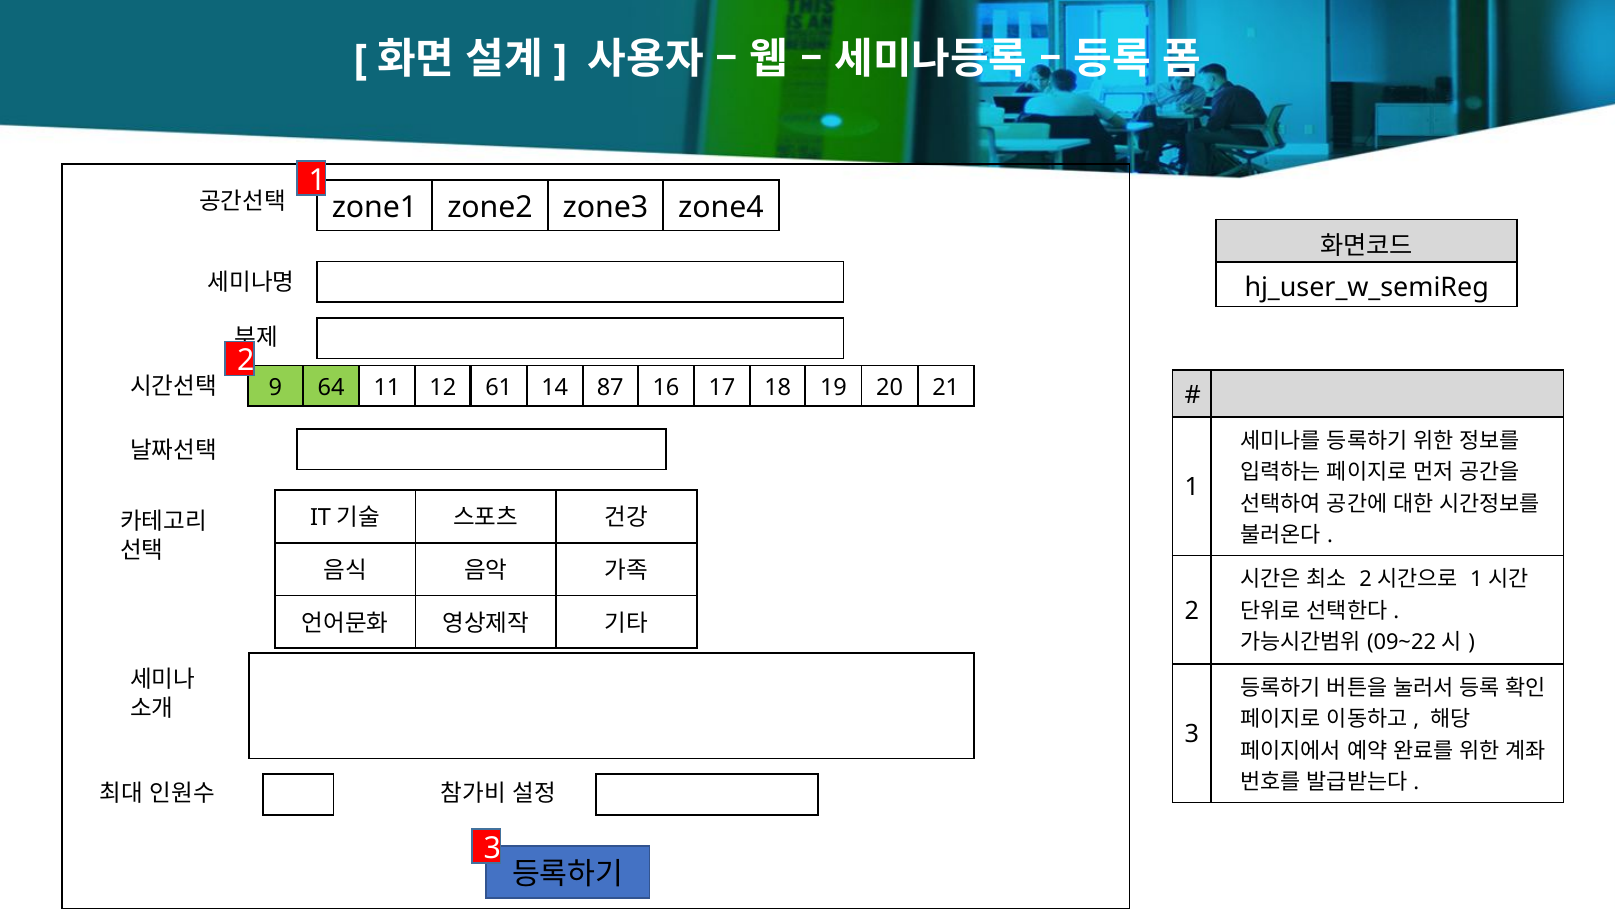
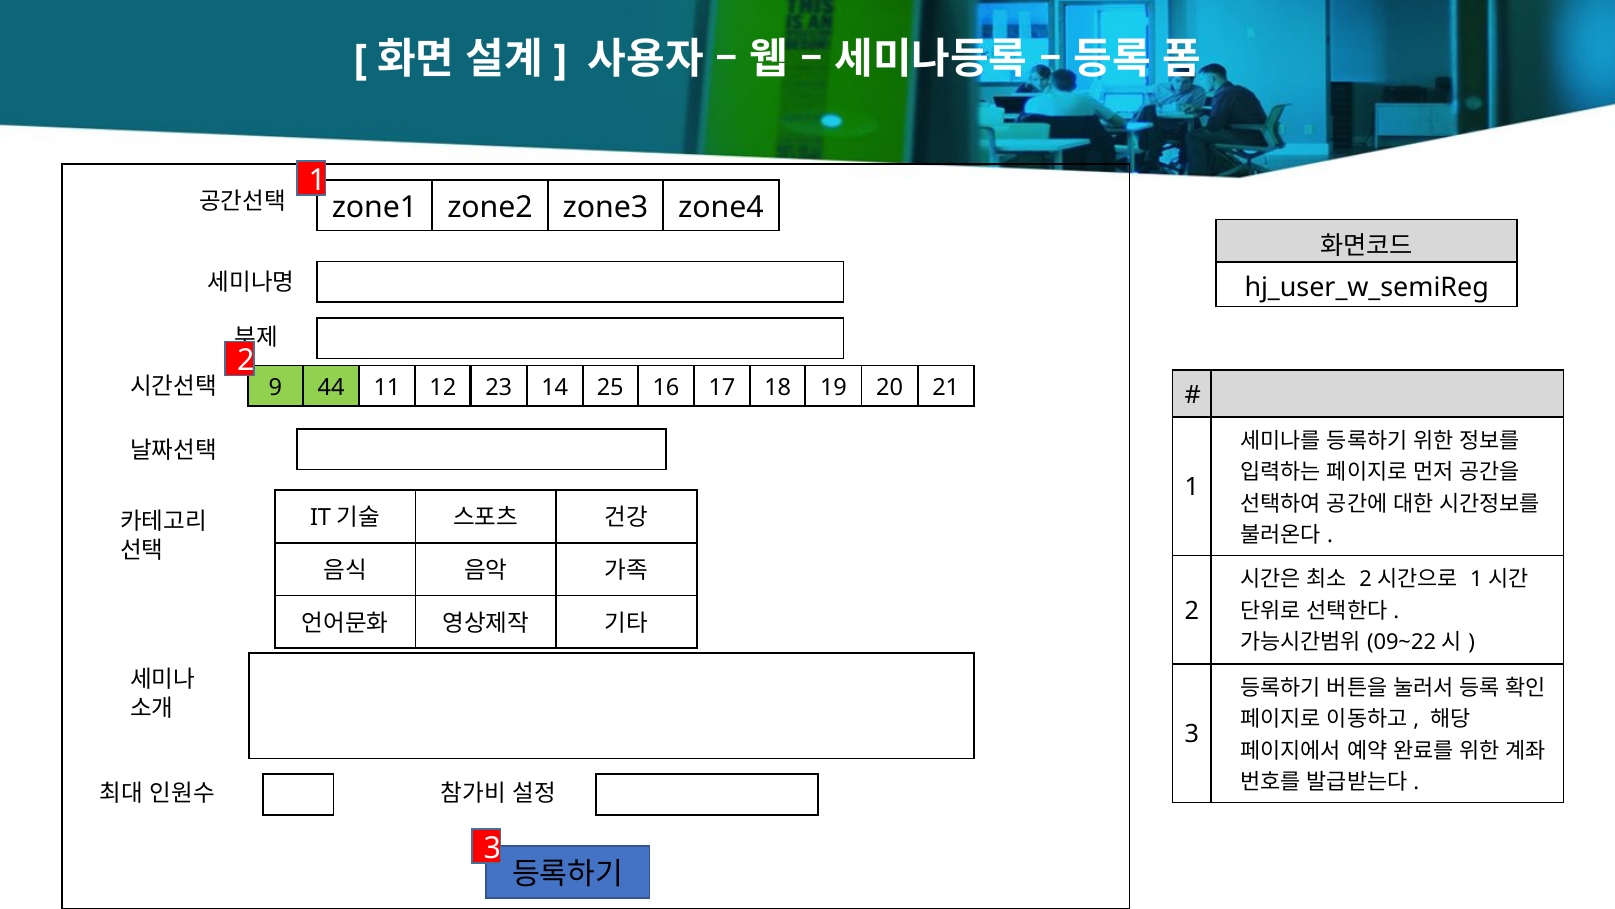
64: 64 -> 44
61: 61 -> 23
87: 87 -> 25
